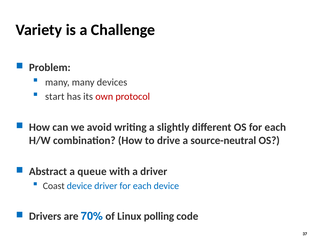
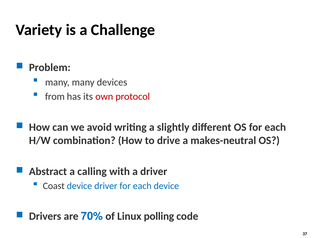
start: start -> from
source-neutral: source-neutral -> makes-neutral
queue: queue -> calling
